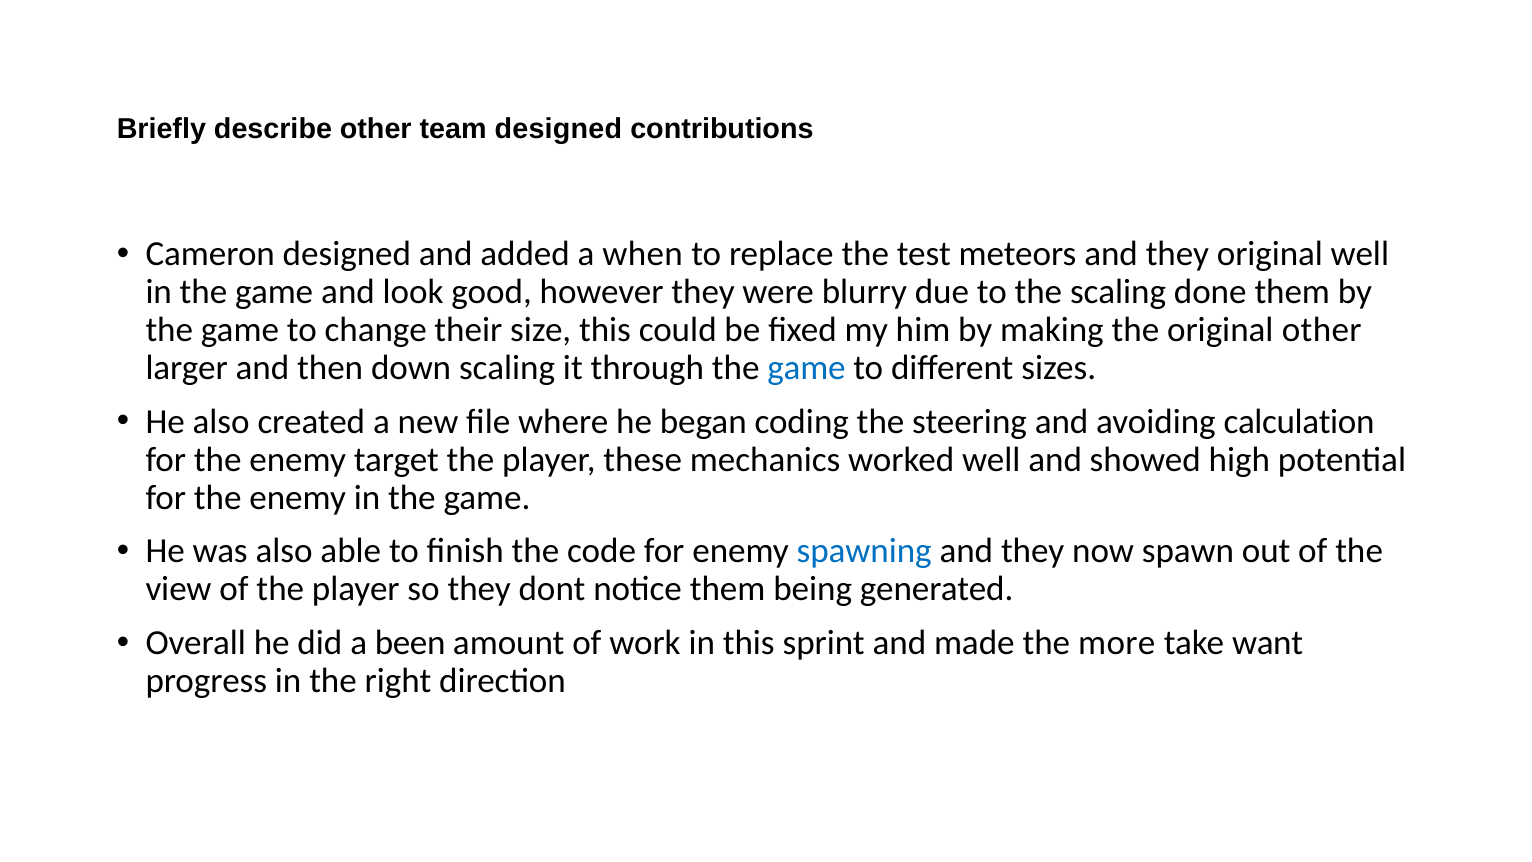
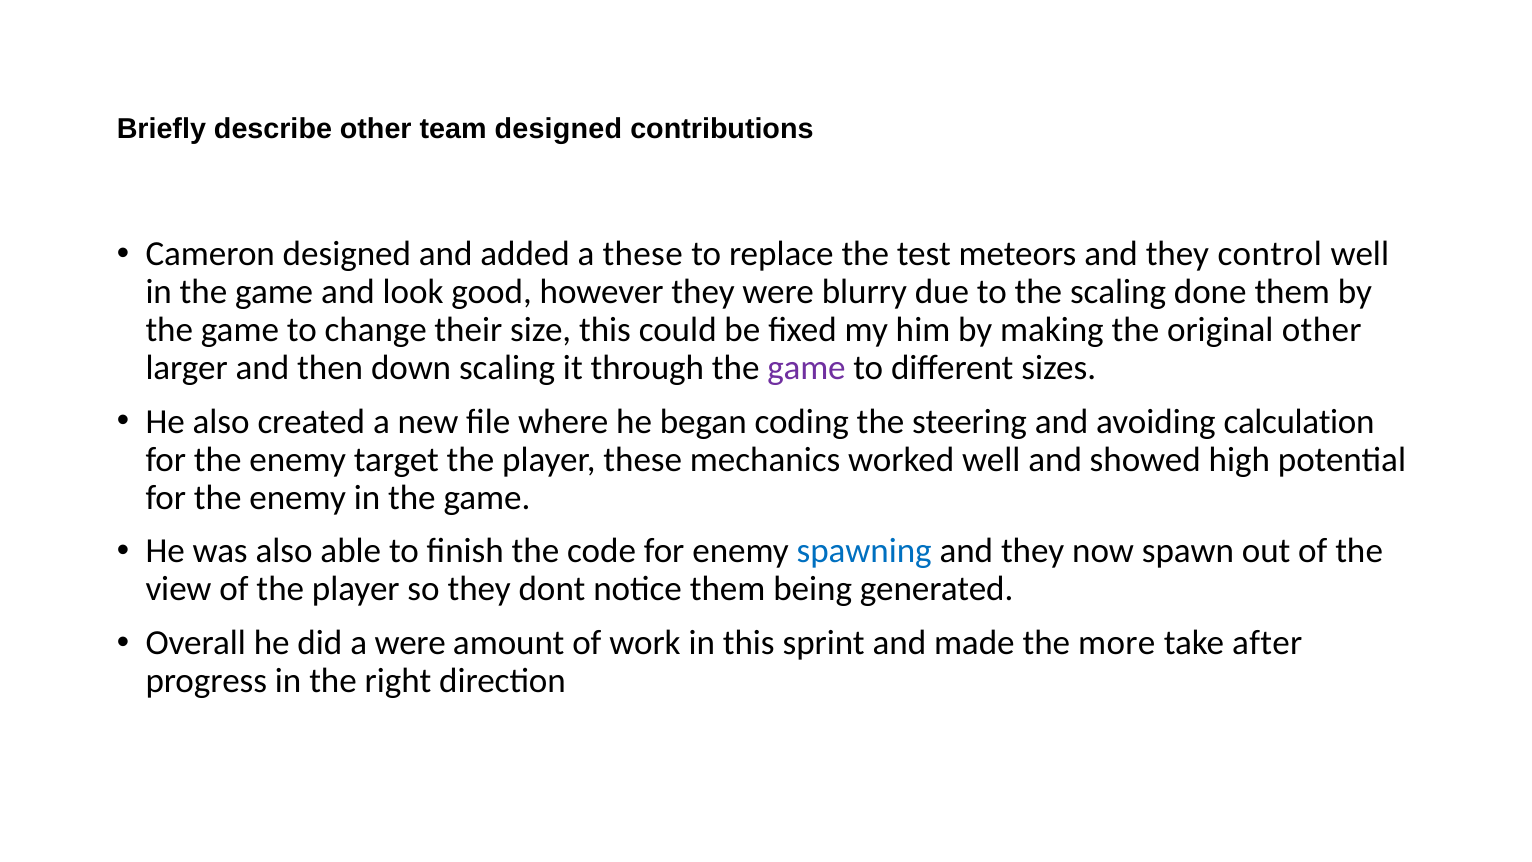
a when: when -> these
they original: original -> control
game at (807, 368) colour: blue -> purple
a been: been -> were
want: want -> after
